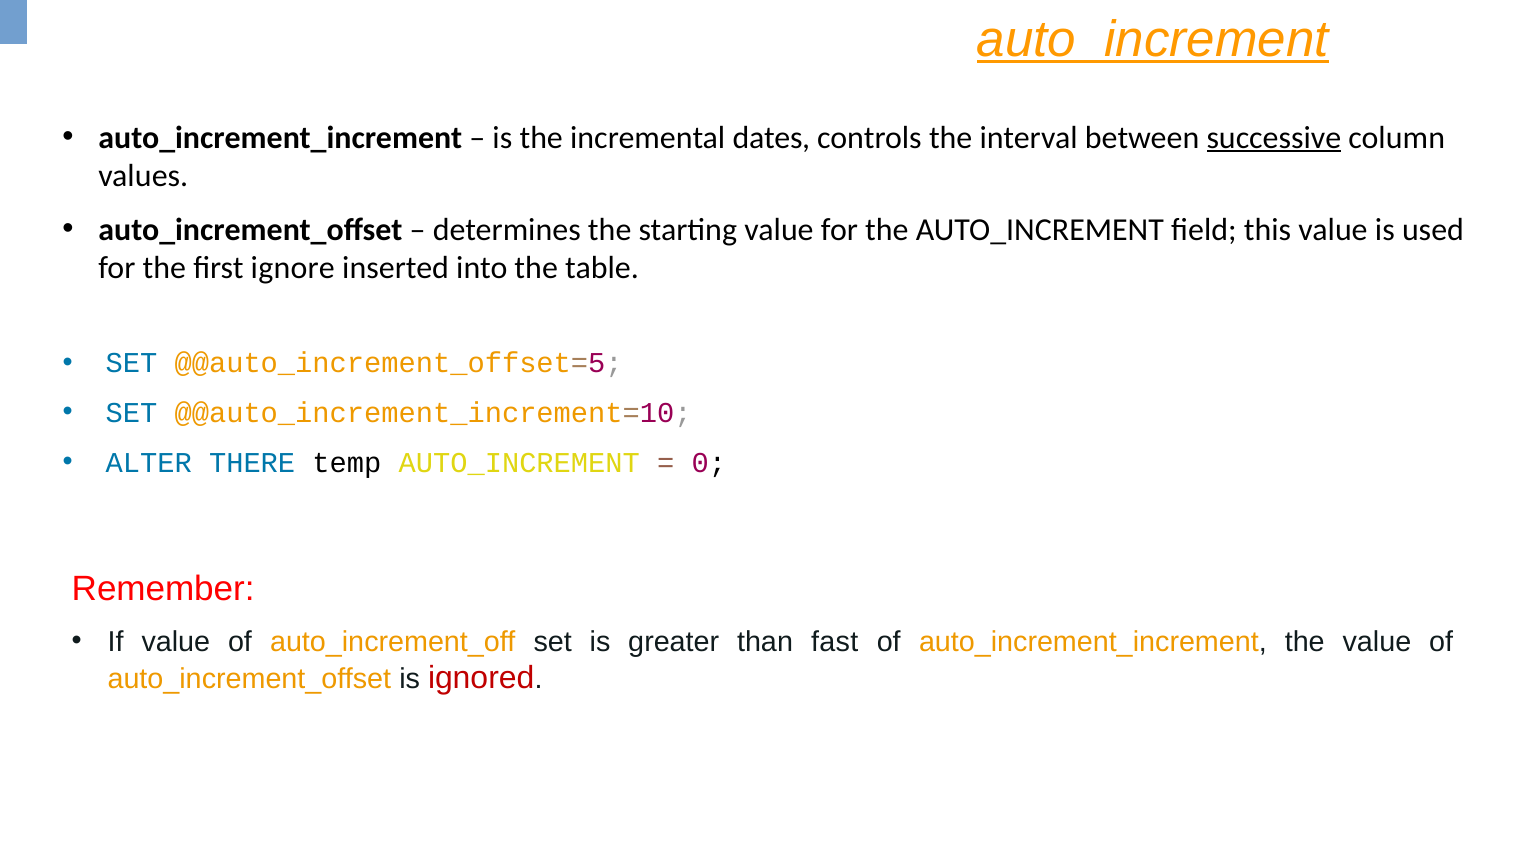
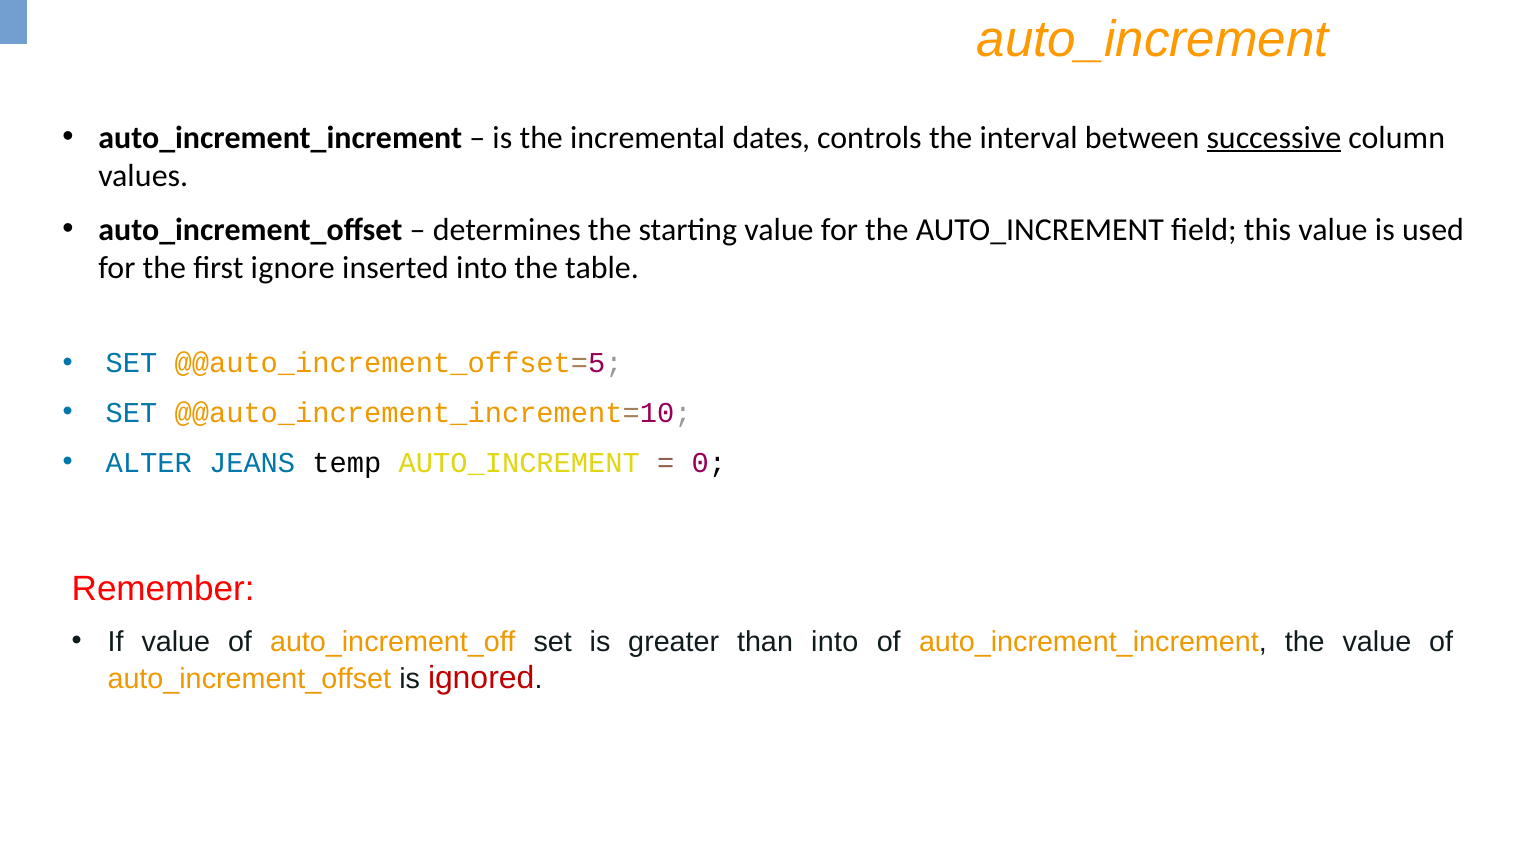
auto_increment at (1153, 40) underline: present -> none
THERE: THERE -> JEANS
than fast: fast -> into
